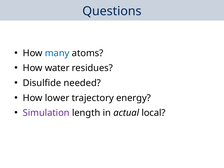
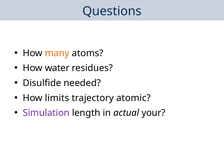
many colour: blue -> orange
lower: lower -> limits
energy: energy -> atomic
local: local -> your
